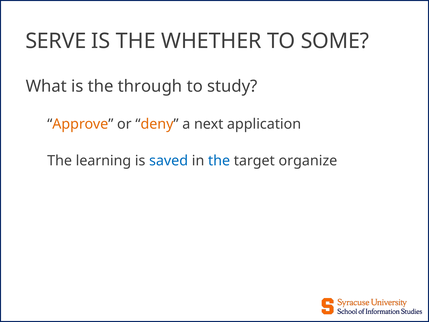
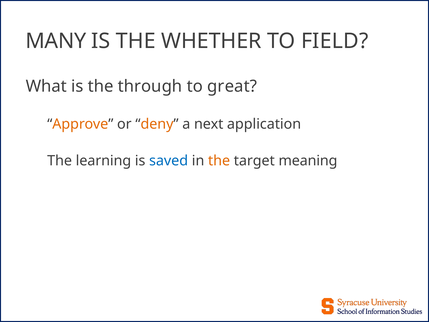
SERVE: SERVE -> MANY
SOME: SOME -> FIELD
study: study -> great
the at (219, 161) colour: blue -> orange
organize: organize -> meaning
